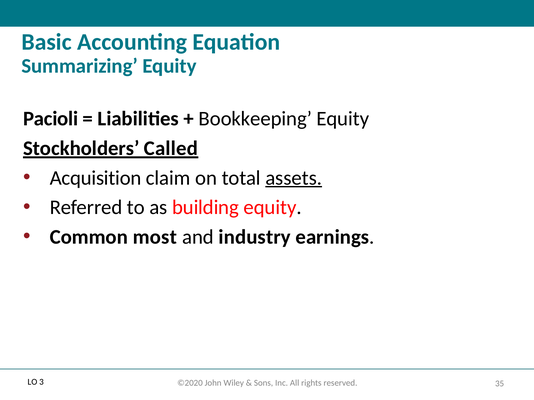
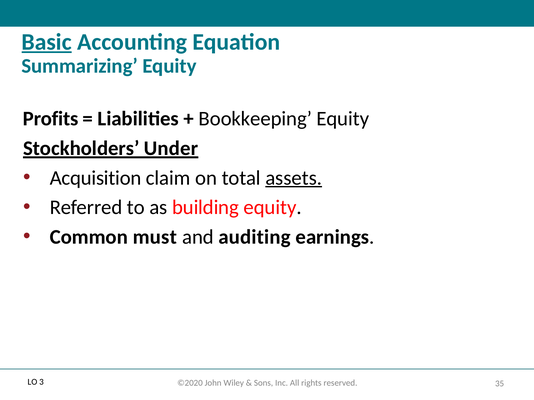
Basic underline: none -> present
Pacioli: Pacioli -> Profits
Called: Called -> Under
most: most -> must
industry: industry -> auditing
